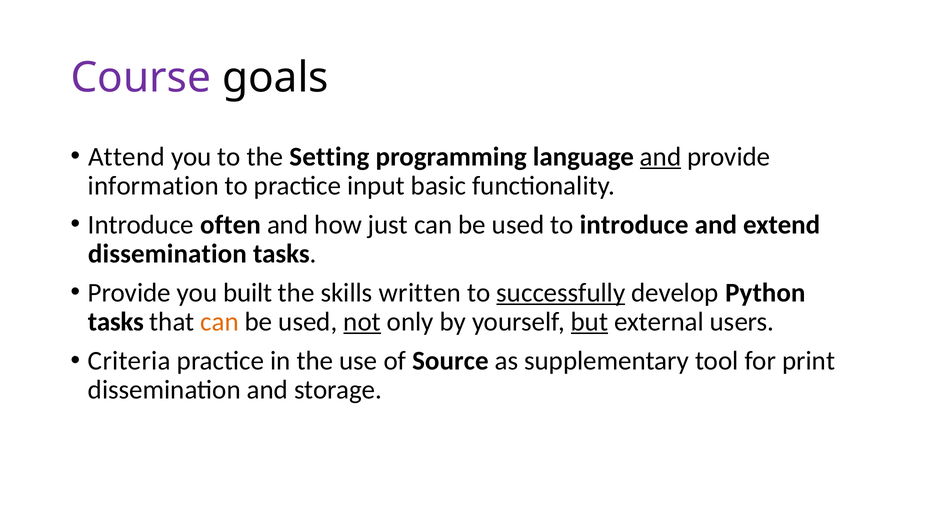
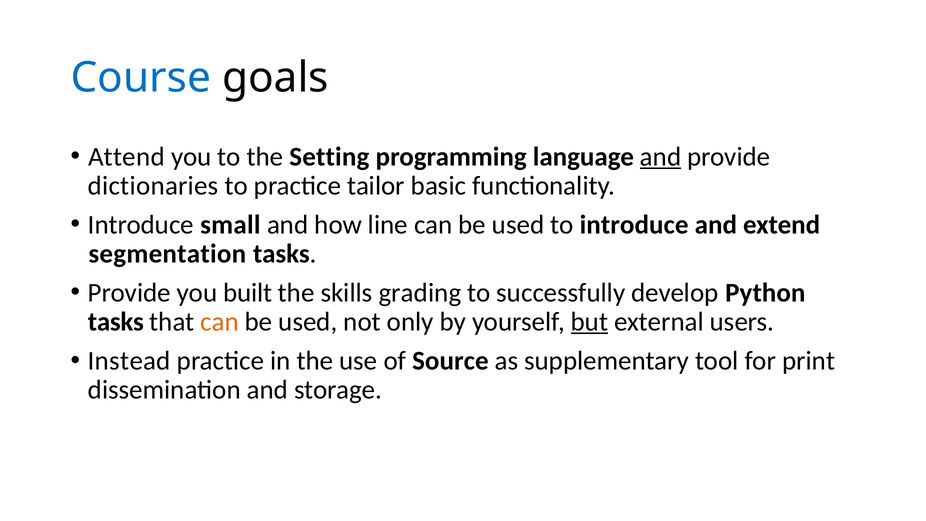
Course colour: purple -> blue
information: information -> dictionaries
input: input -> tailor
often: often -> small
just: just -> line
dissemination at (167, 254): dissemination -> segmentation
written: written -> grading
successfully underline: present -> none
not underline: present -> none
Criteria: Criteria -> Instead
